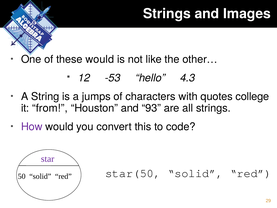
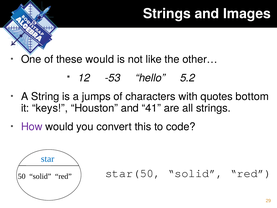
4.3: 4.3 -> 5.2
college: college -> bottom
from: from -> keys
93: 93 -> 41
star colour: purple -> blue
